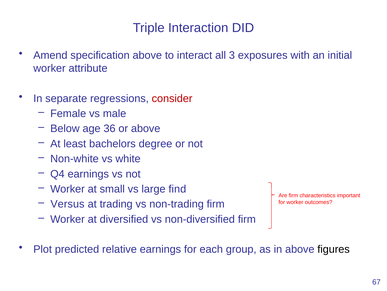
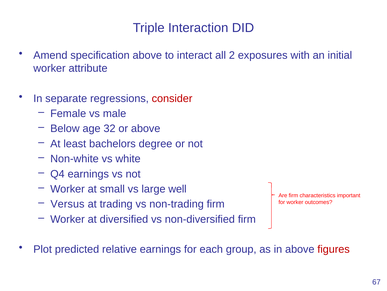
3: 3 -> 2
36: 36 -> 32
find: find -> well
figures colour: black -> red
